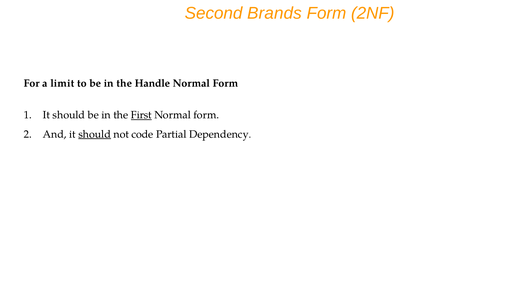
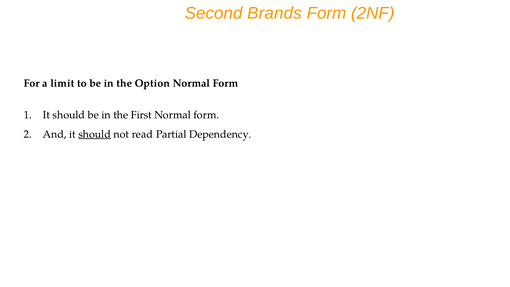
Handle: Handle -> Option
First underline: present -> none
code: code -> read
